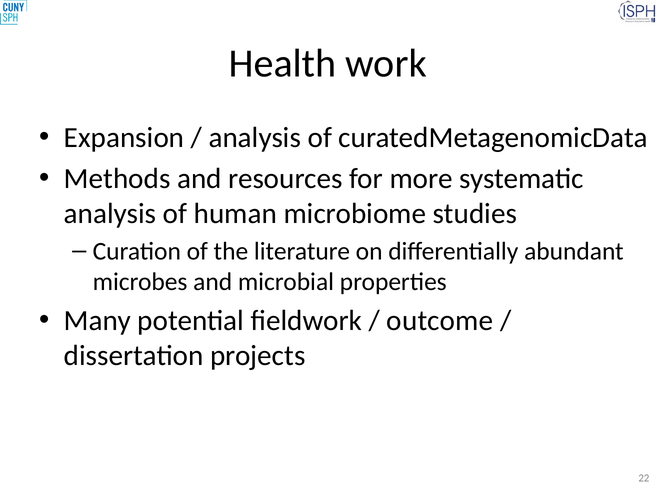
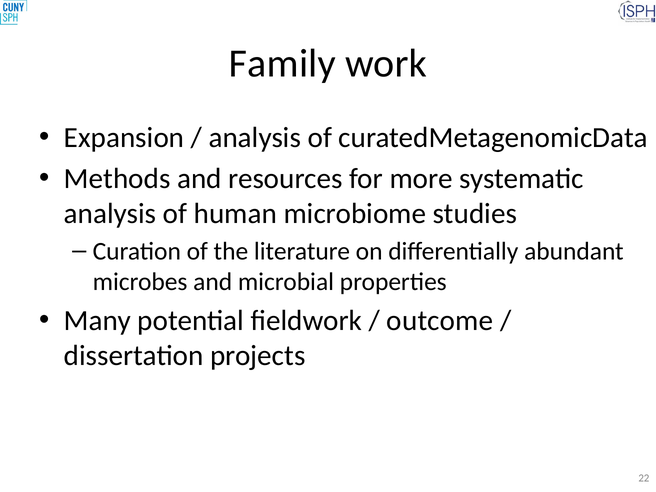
Health: Health -> Family
